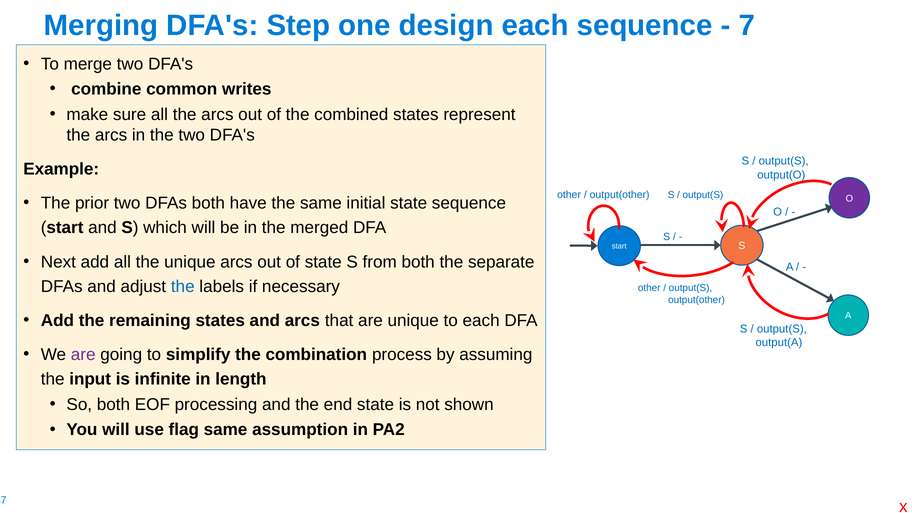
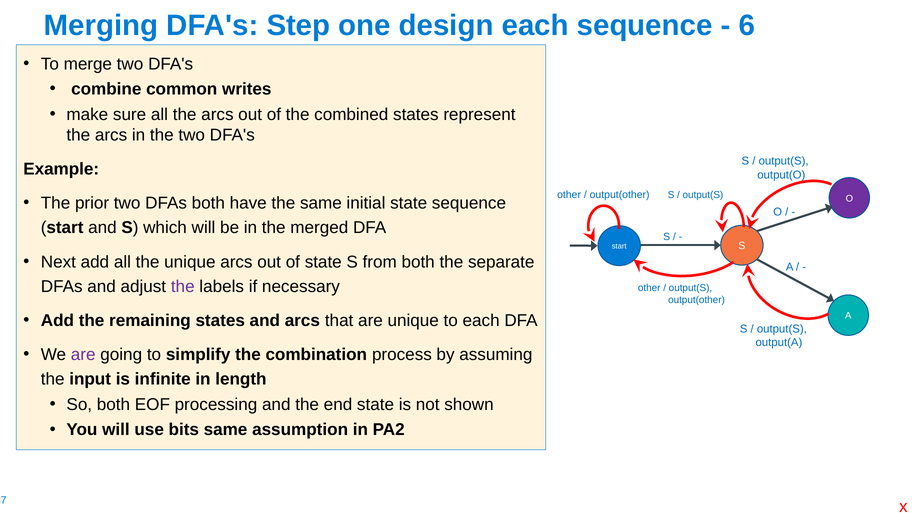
7: 7 -> 6
the at (183, 286) colour: blue -> purple
flag: flag -> bits
